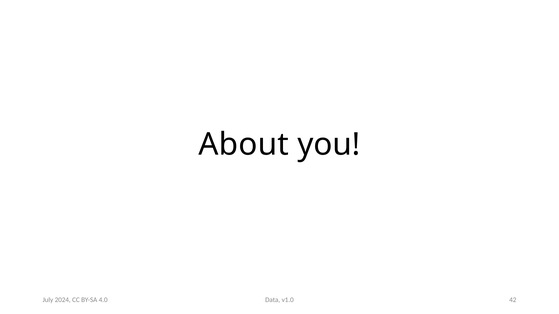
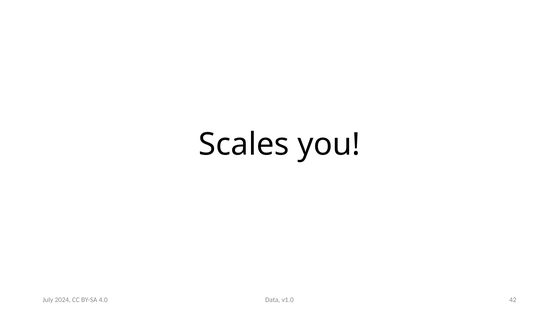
About: About -> Scales
